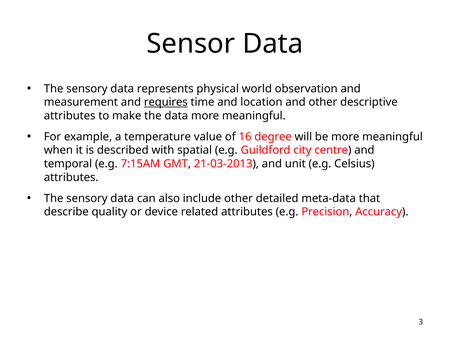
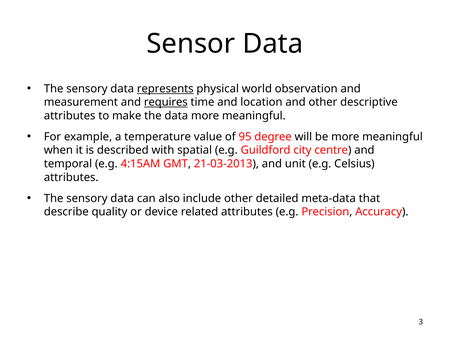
represents underline: none -> present
16: 16 -> 95
7:15AM: 7:15AM -> 4:15AM
